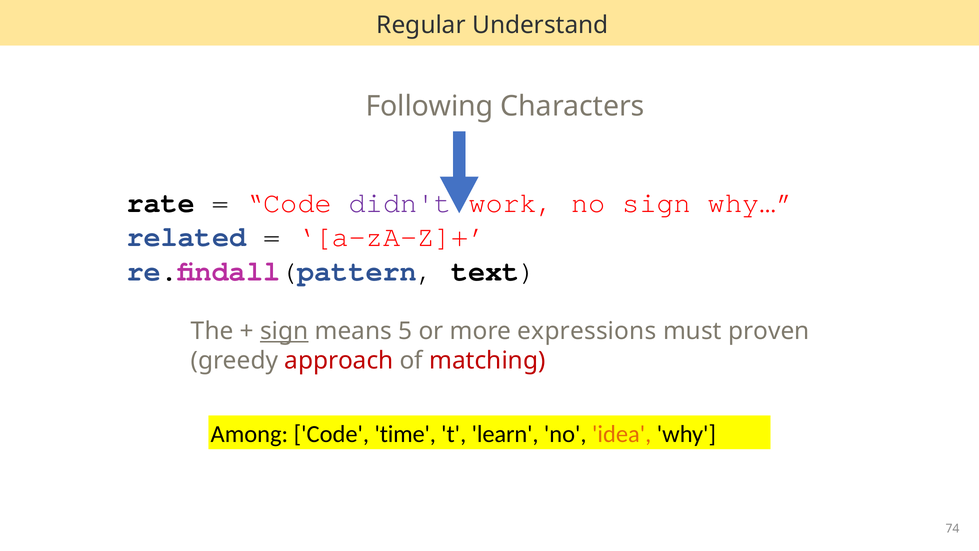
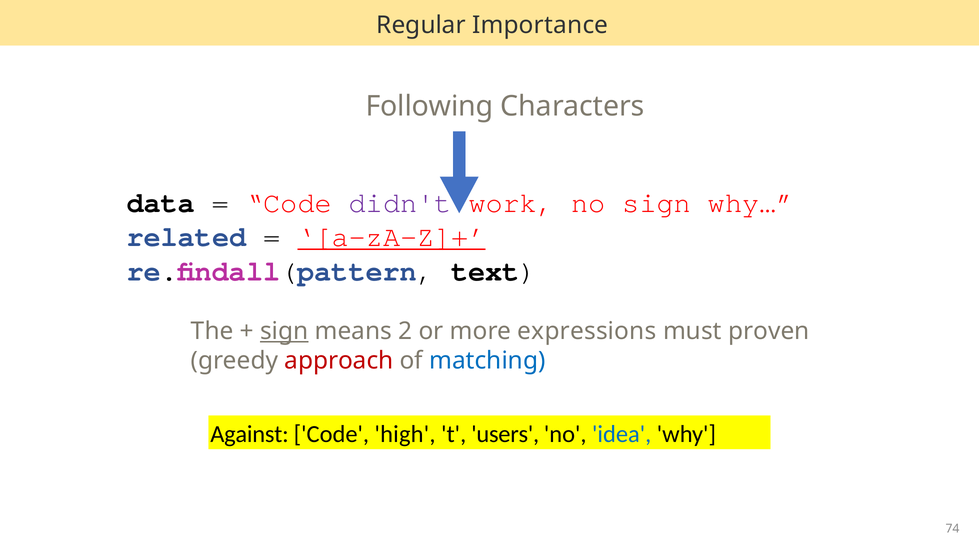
Understand: Understand -> Importance
rate: rate -> data
a-zA-Z]+ underline: none -> present
5: 5 -> 2
matching colour: red -> blue
Among: Among -> Against
time: time -> high
learn: learn -> users
idea colour: orange -> blue
